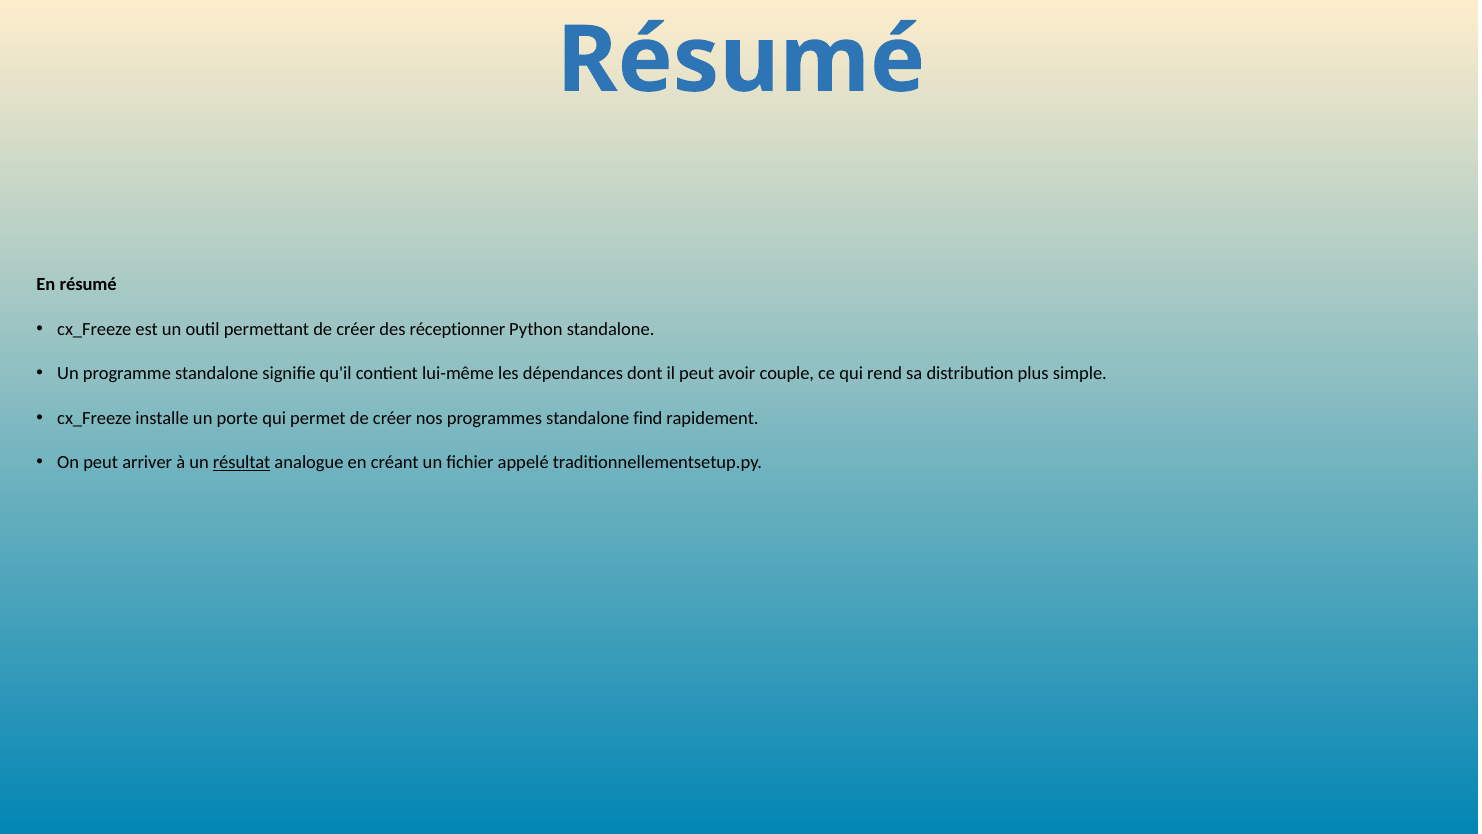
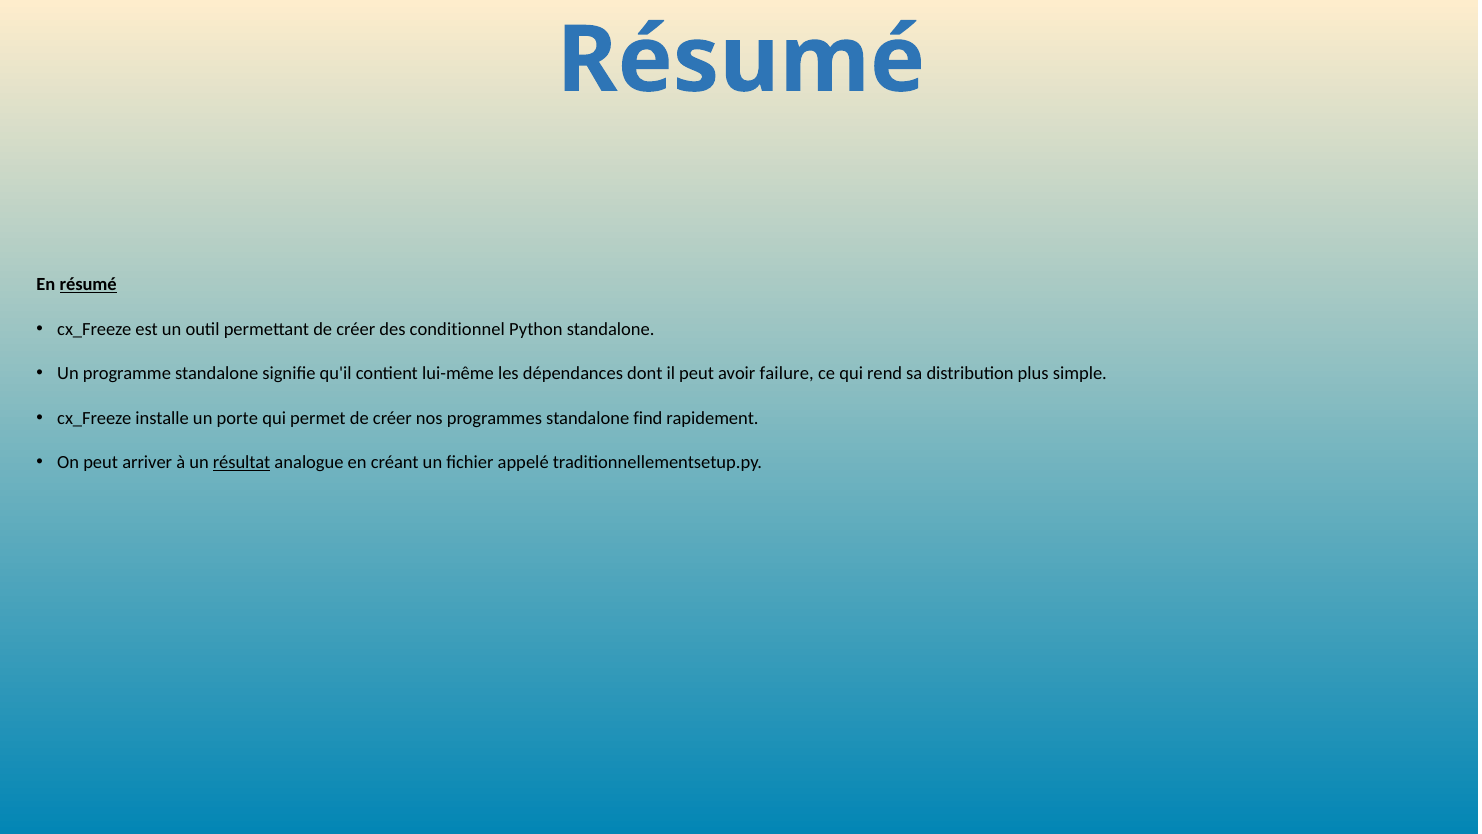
résumé at (88, 284) underline: none -> present
réceptionner: réceptionner -> conditionnel
couple: couple -> failure
